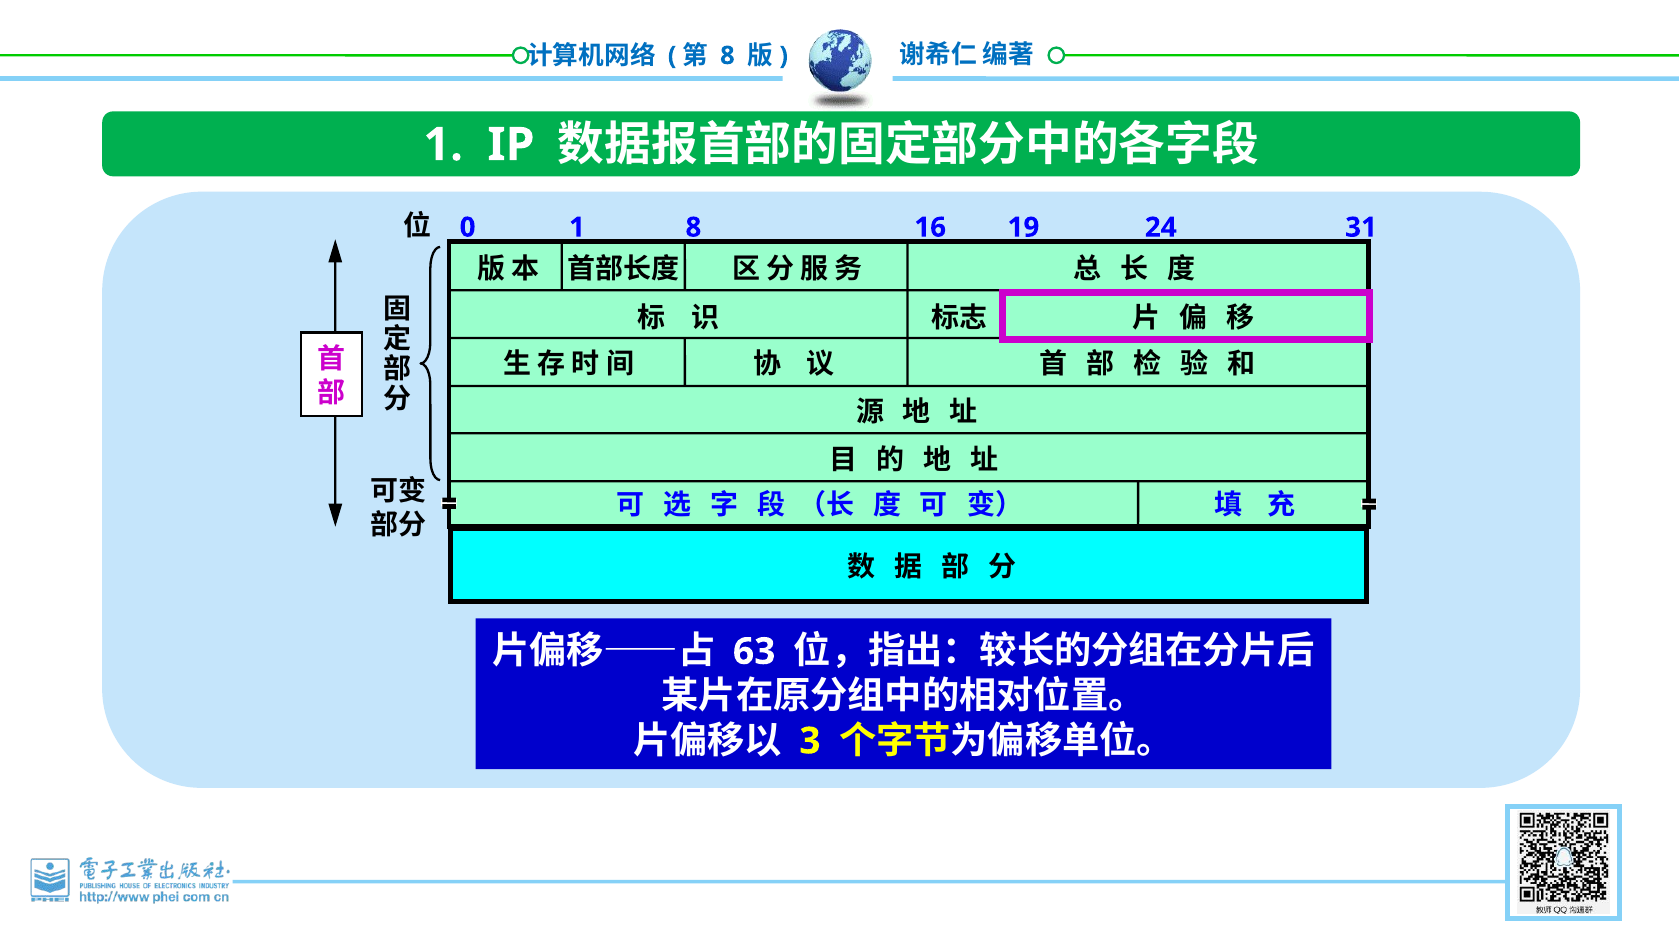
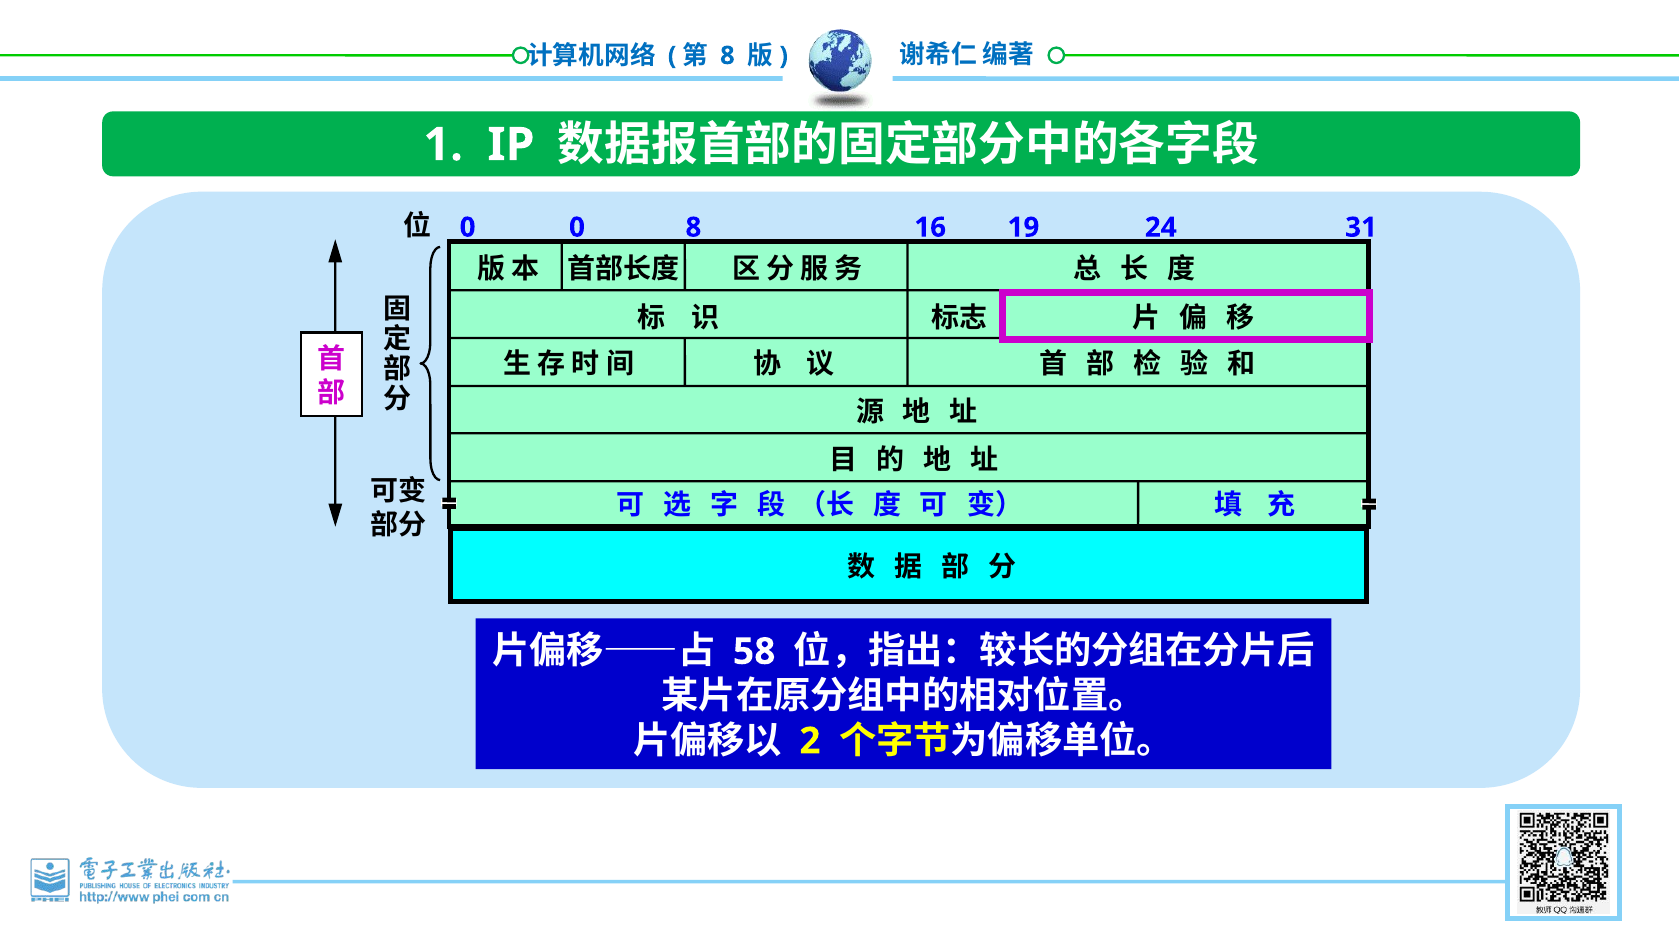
0 1: 1 -> 0
63: 63 -> 58
3: 3 -> 2
